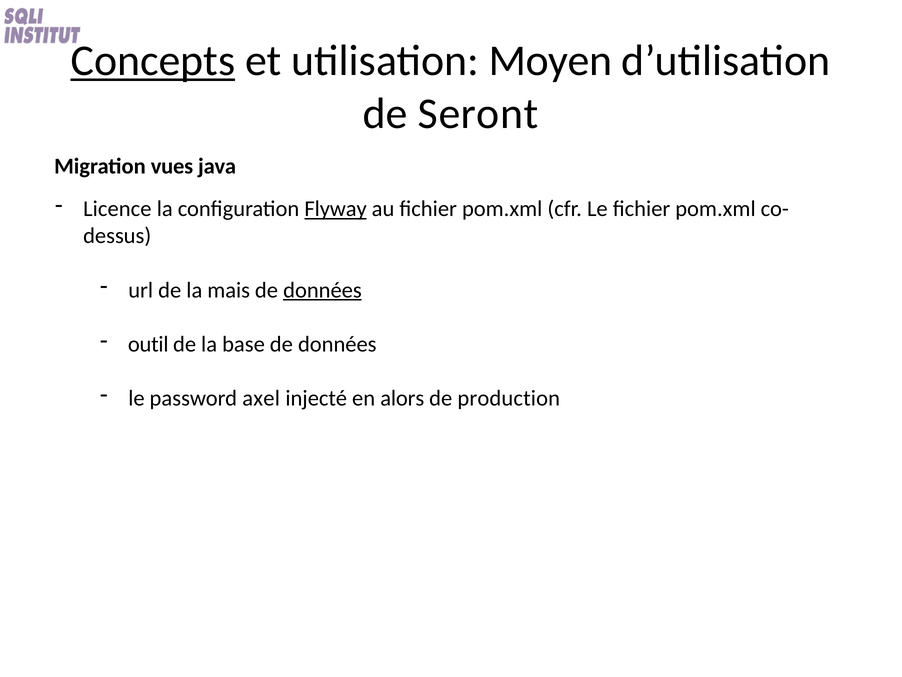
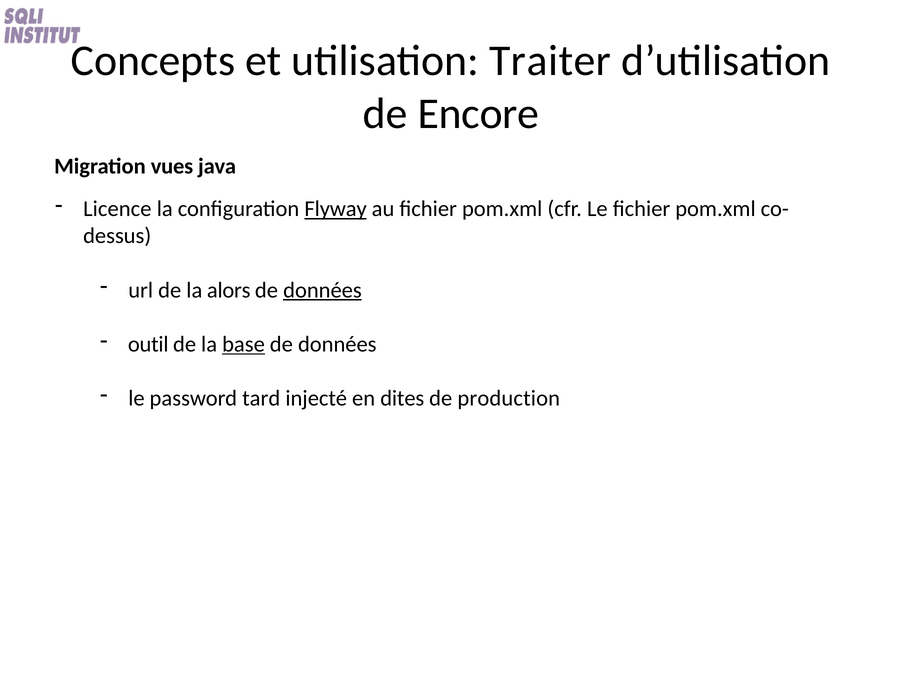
Concepts underline: present -> none
Moyen: Moyen -> Traiter
Seront: Seront -> Encore
mais: mais -> alors
base underline: none -> present
axel: axel -> tard
alors: alors -> dites
